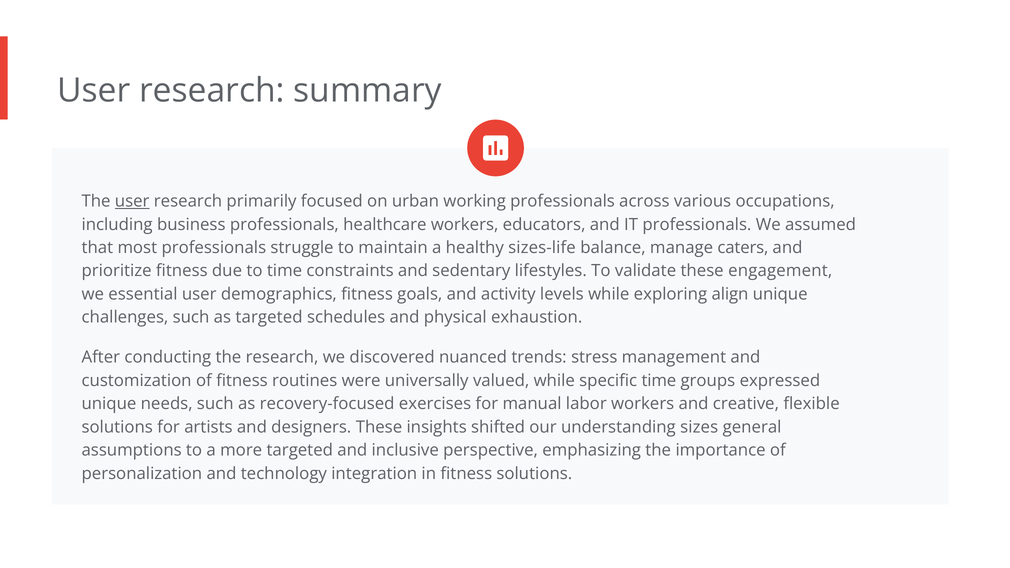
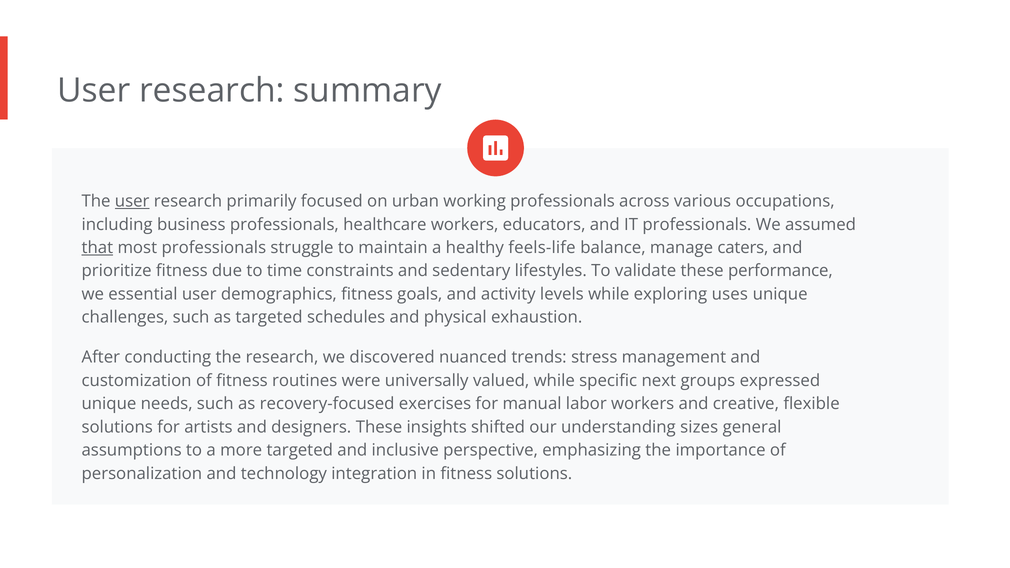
that underline: none -> present
sizes-life: sizes-life -> feels-life
engagement: engagement -> performance
align: align -> uses
specific time: time -> next
